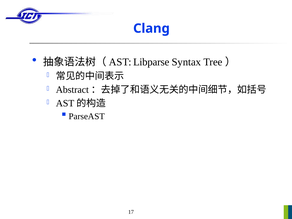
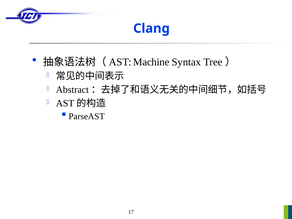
Libparse: Libparse -> Machine
